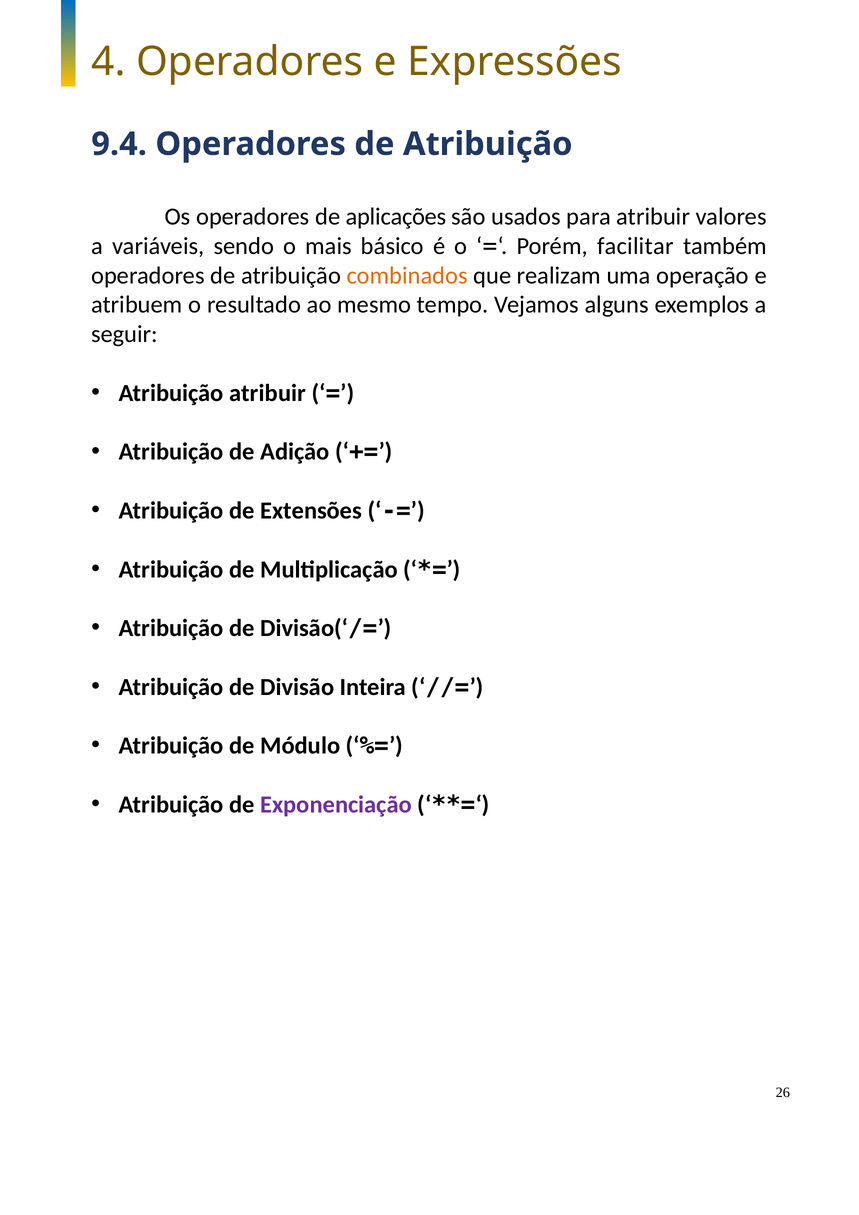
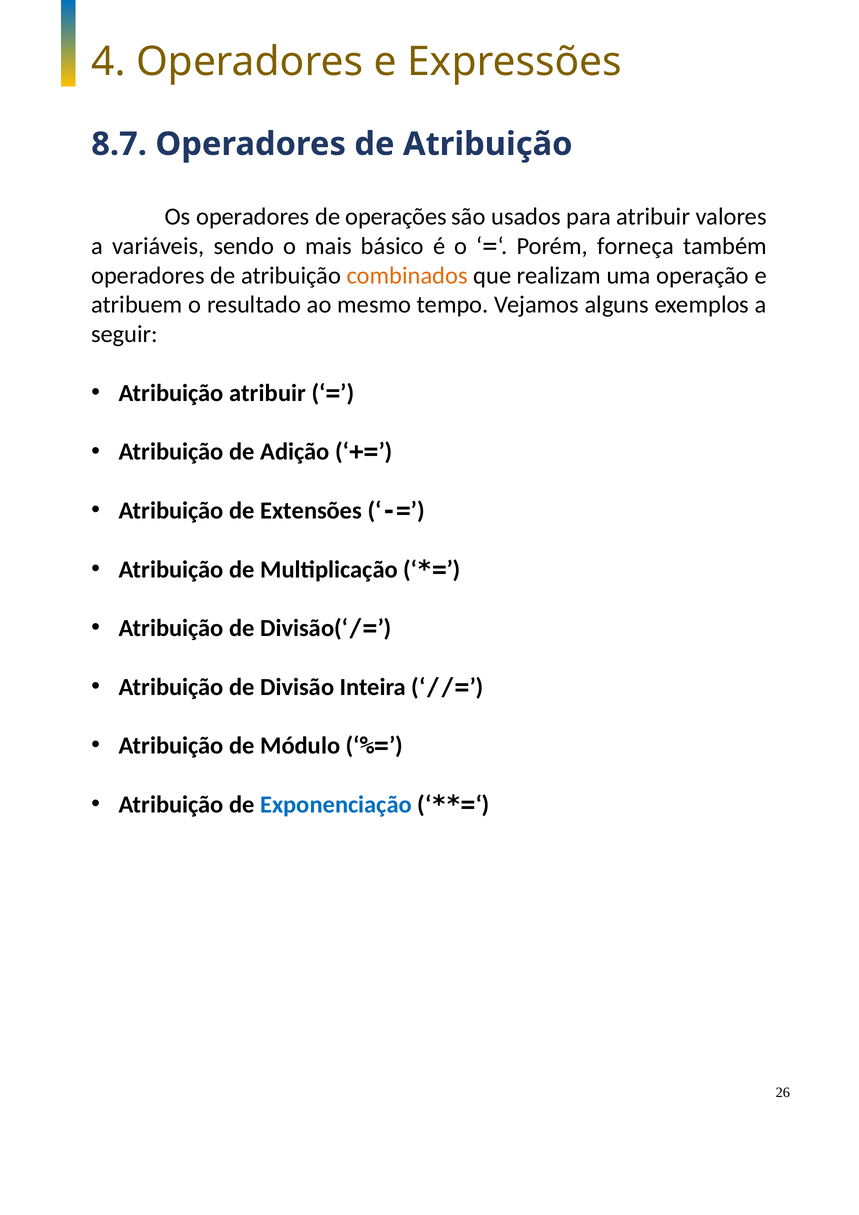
9.4: 9.4 -> 8.7
aplicações: aplicações -> operações
facilitar: facilitar -> forneça
Exponenciação colour: purple -> blue
